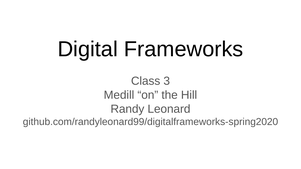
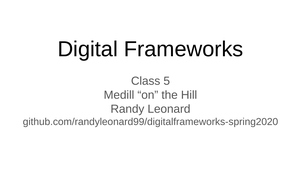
3: 3 -> 5
